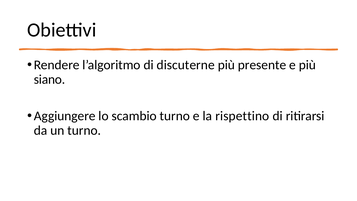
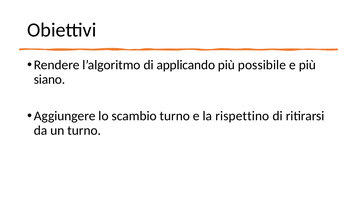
discuterne: discuterne -> applicando
presente: presente -> possibile
